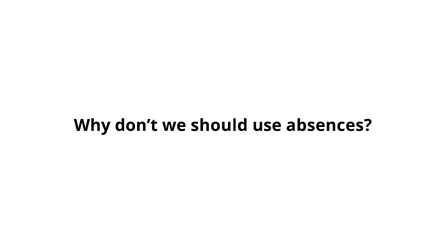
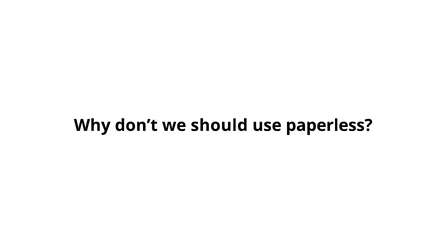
absences: absences -> paperless
